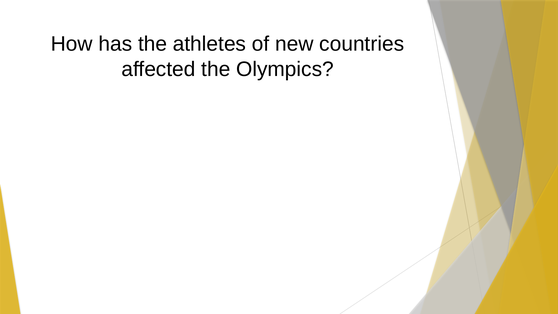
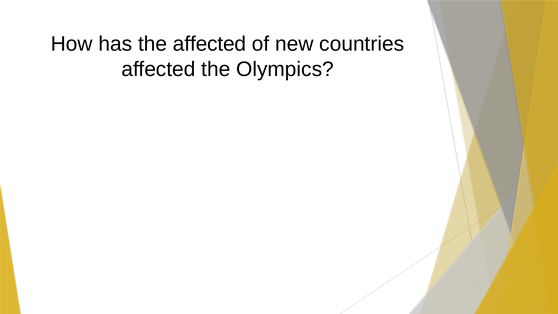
the athletes: athletes -> affected
